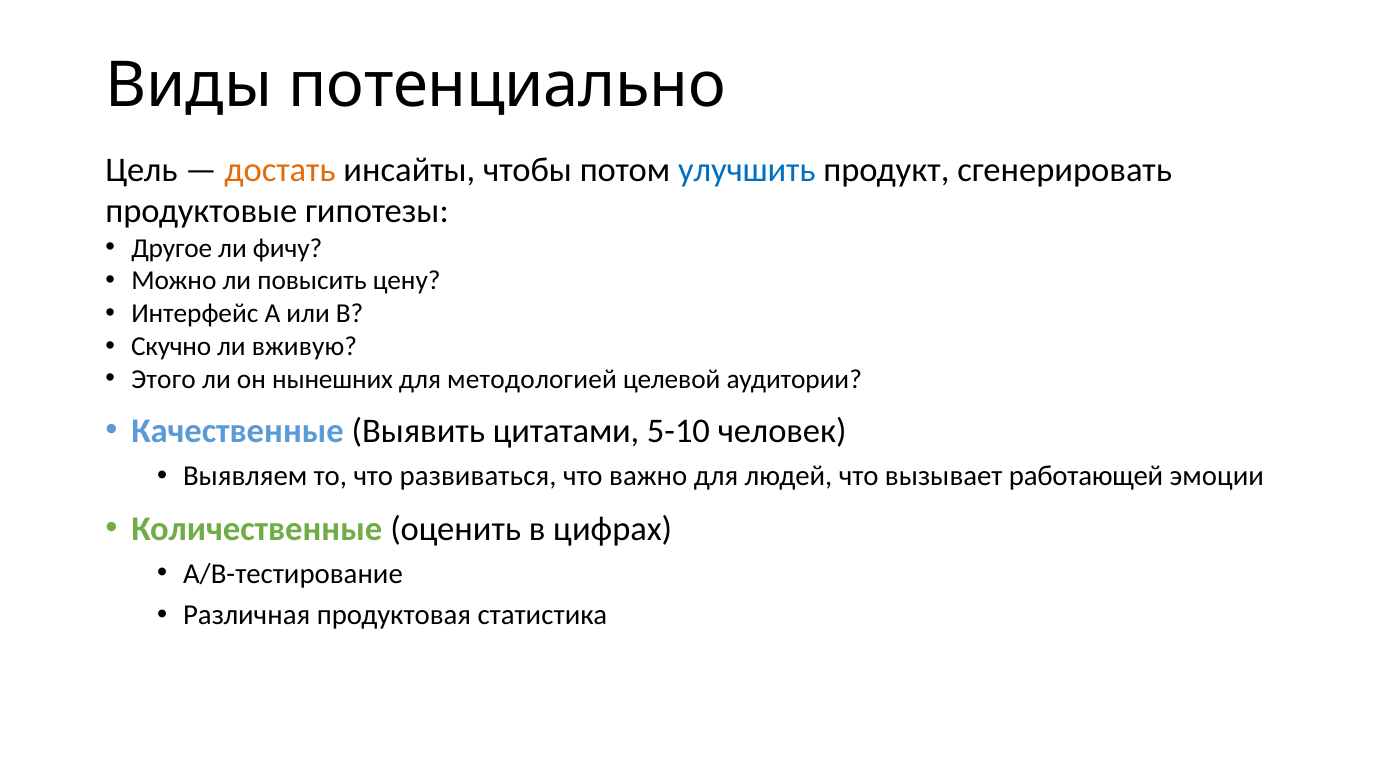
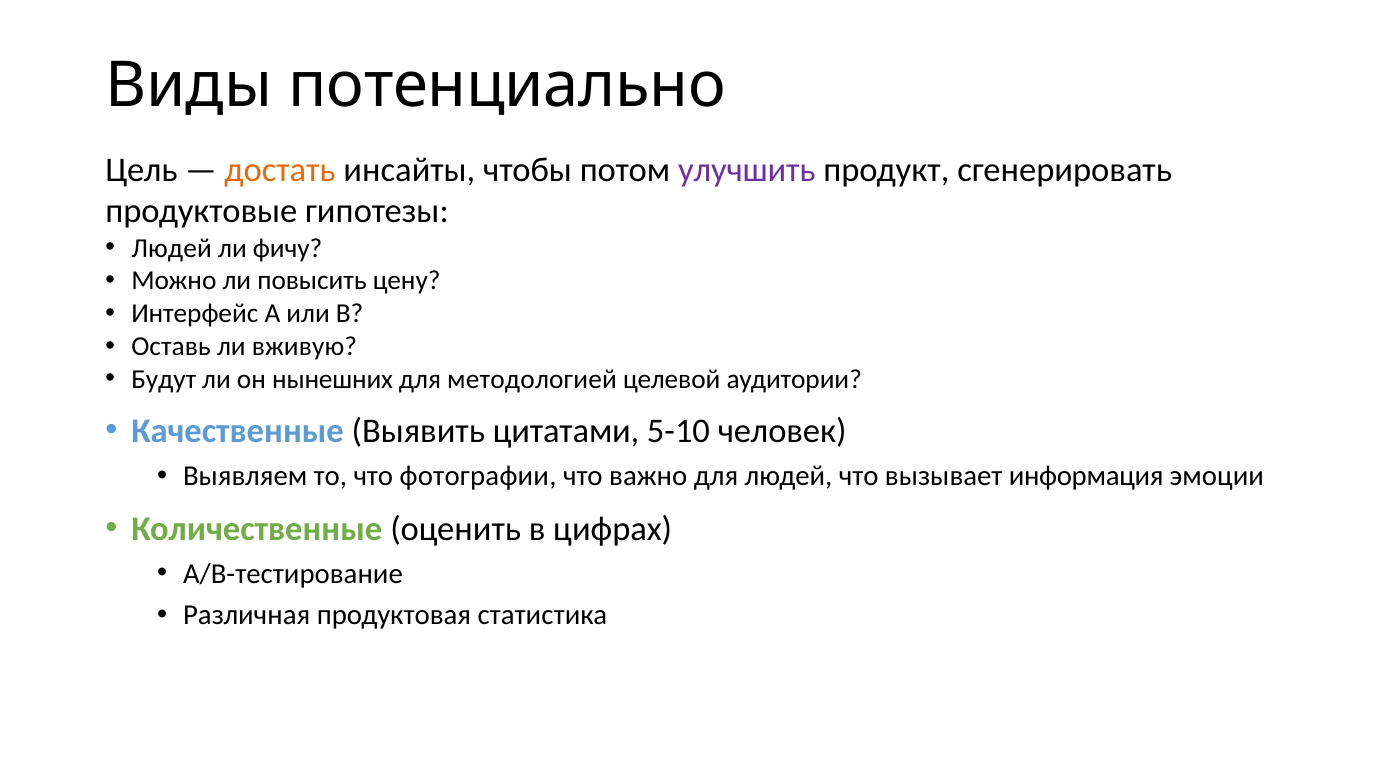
улучшить colour: blue -> purple
Другое at (172, 248): Другое -> Людей
Скучно: Скучно -> Оставь
Этого: Этого -> Будут
развиваться: развиваться -> фотографии
работающей: работающей -> информация
